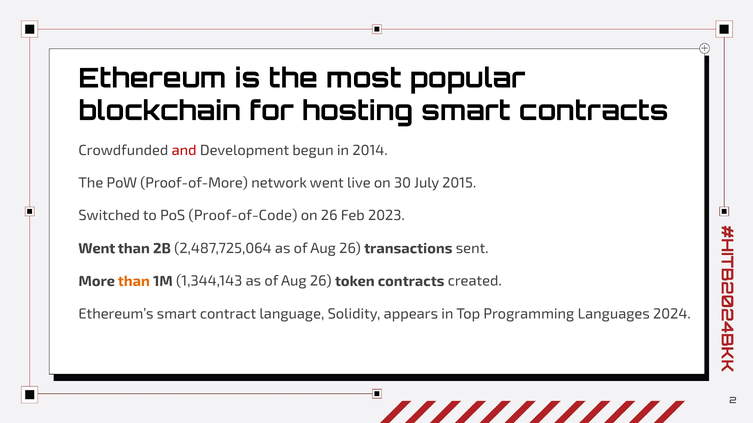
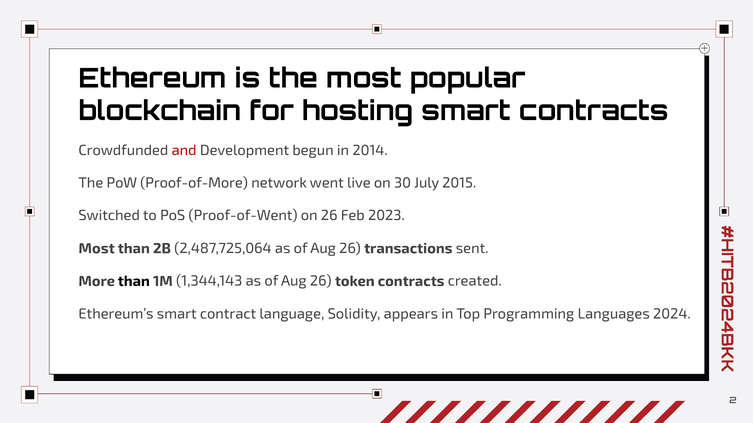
Proof-of-Code: Proof-of-Code -> Proof-of-Went
Went at (97, 249): Went -> Most
than at (134, 282) colour: orange -> black
